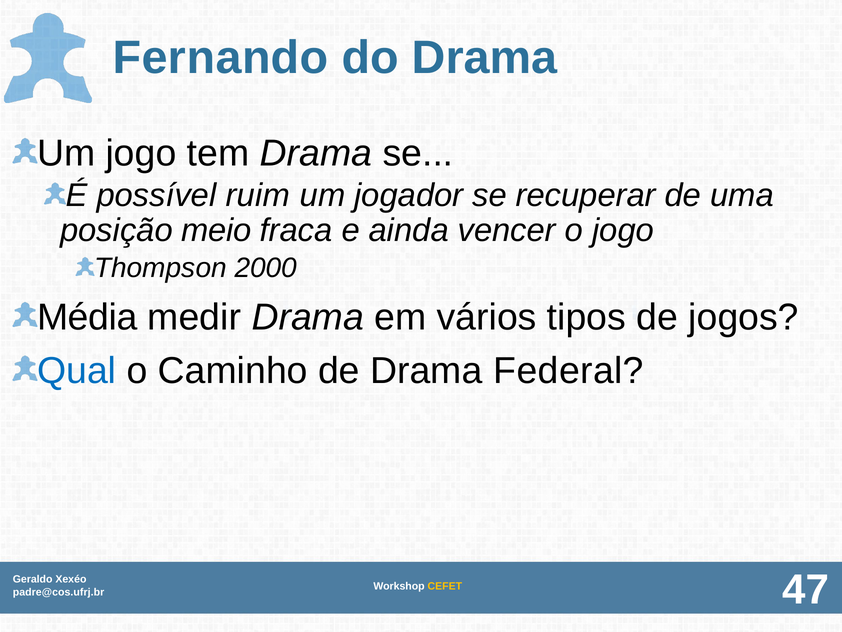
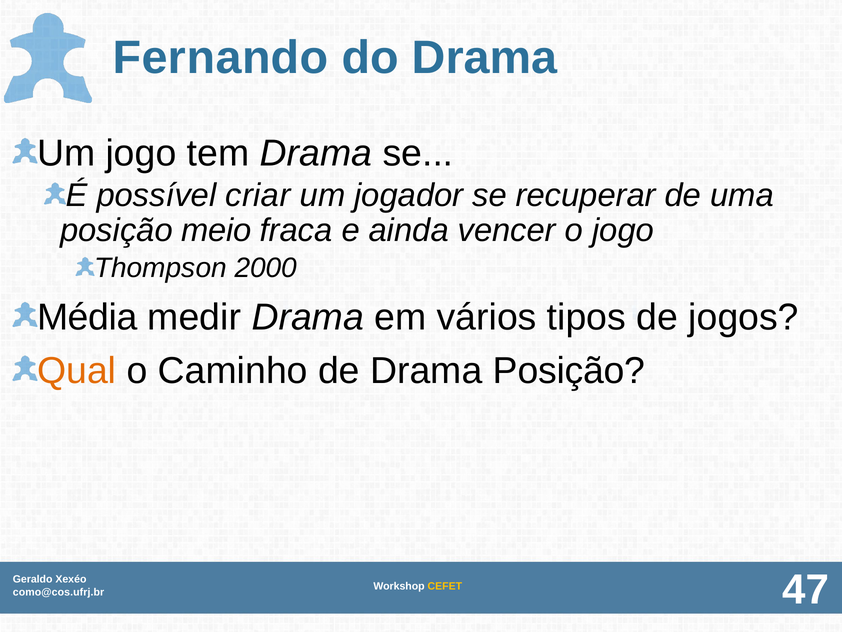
ruim: ruim -> criar
Qual colour: blue -> orange
Drama Federal: Federal -> Posição
padre@cos.ufrj.br: padre@cos.ufrj.br -> como@cos.ufrj.br
